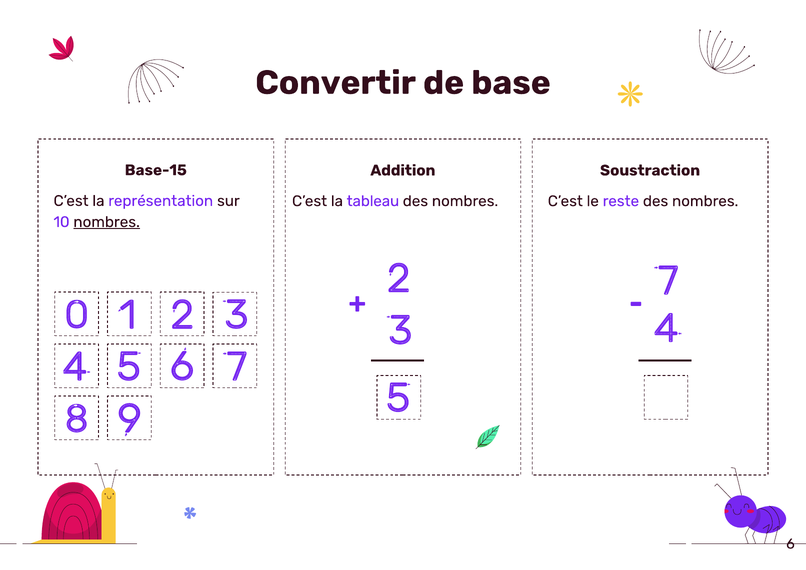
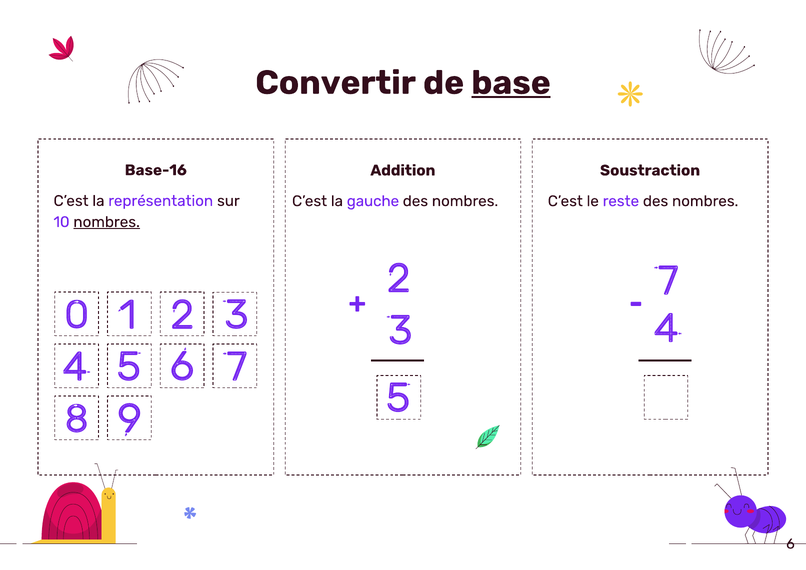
base underline: none -> present
Base-15: Base-15 -> Base-16
tableau: tableau -> gauche
